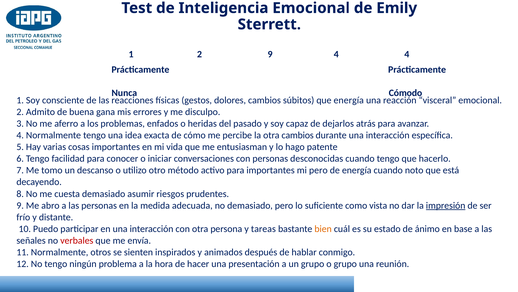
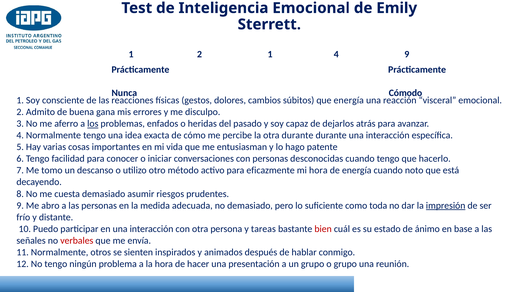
2 9: 9 -> 1
4 4: 4 -> 9
los underline: none -> present
otra cambios: cambios -> durante
para importantes: importantes -> eficazmente
mi pero: pero -> hora
vista: vista -> toda
bien colour: orange -> red
